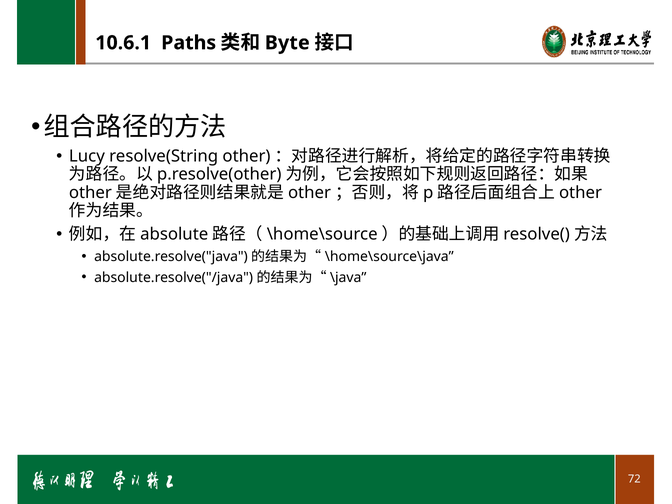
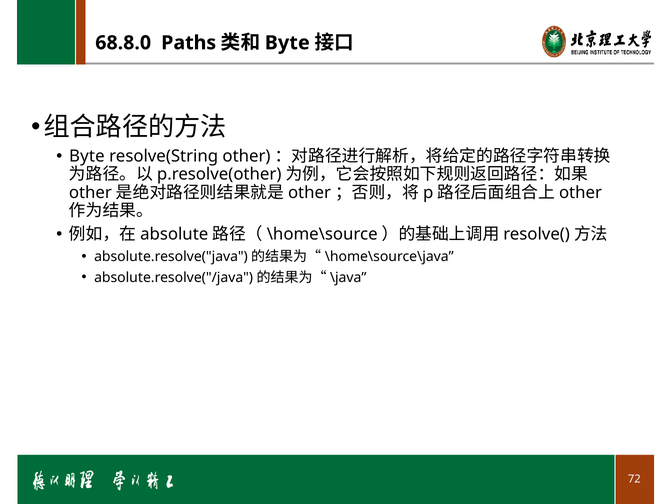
10.6.1: 10.6.1 -> 68.8.0
Lucy at (87, 156): Lucy -> Byte
